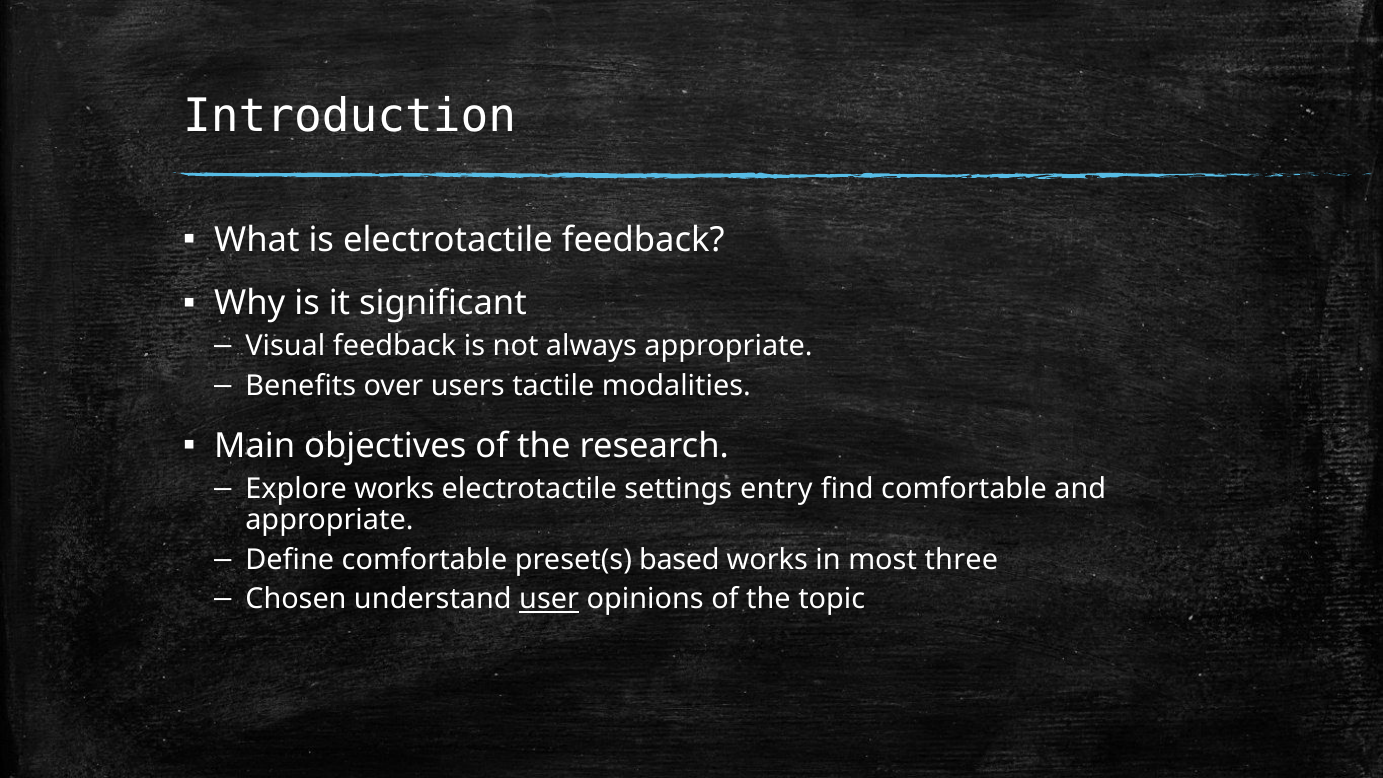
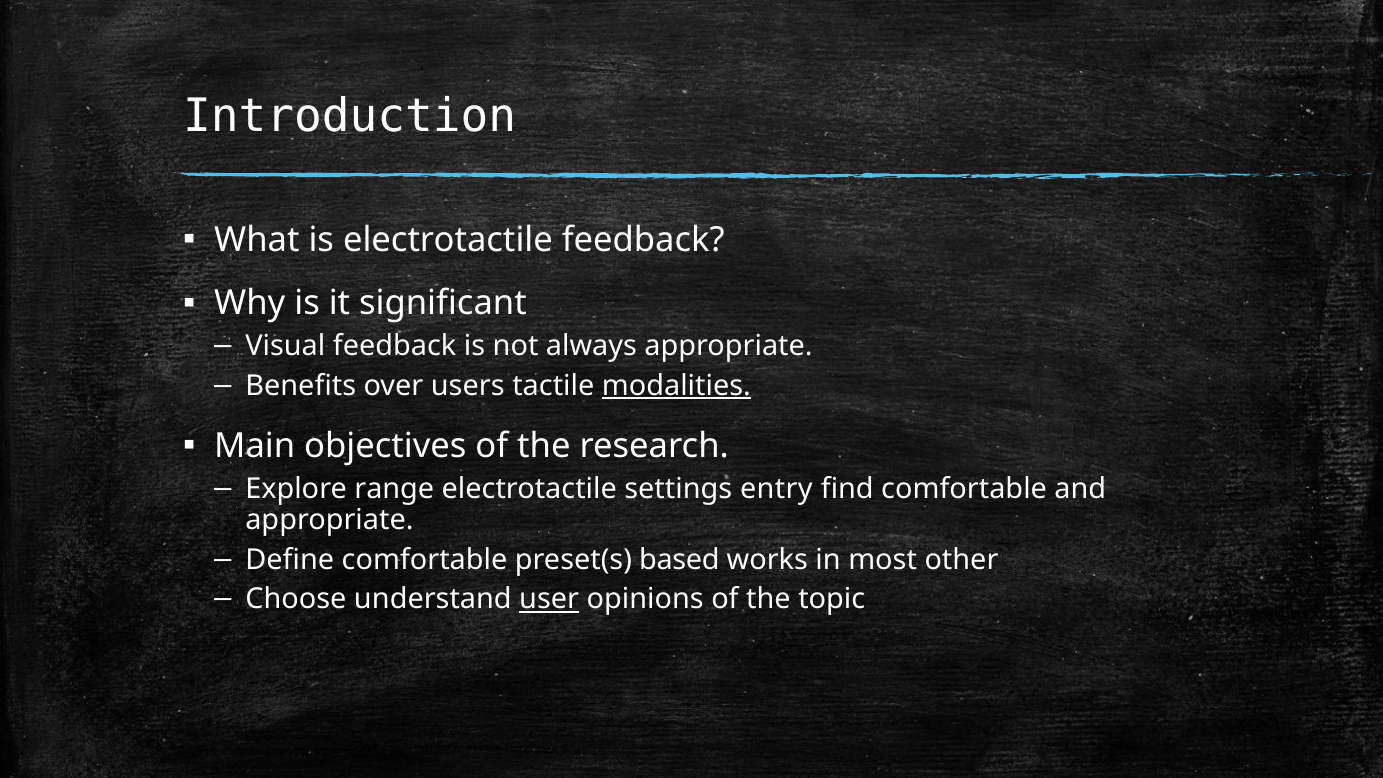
modalities underline: none -> present
Explore works: works -> range
three: three -> other
Chosen: Chosen -> Choose
